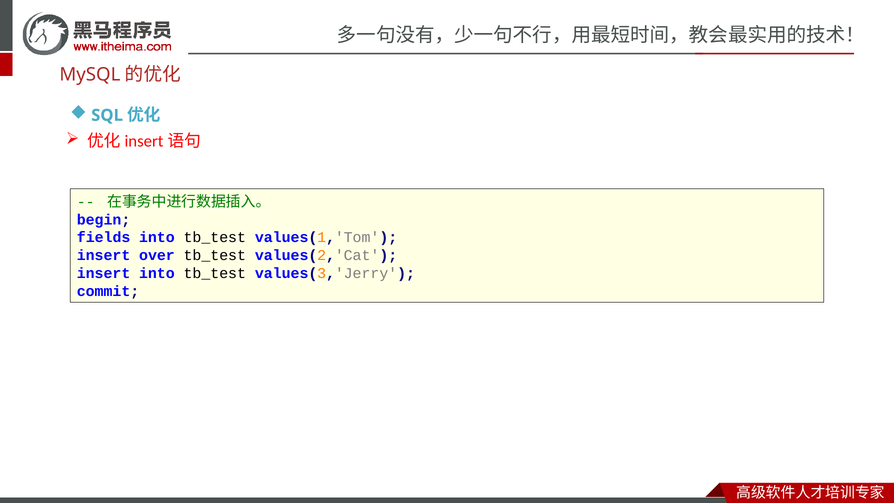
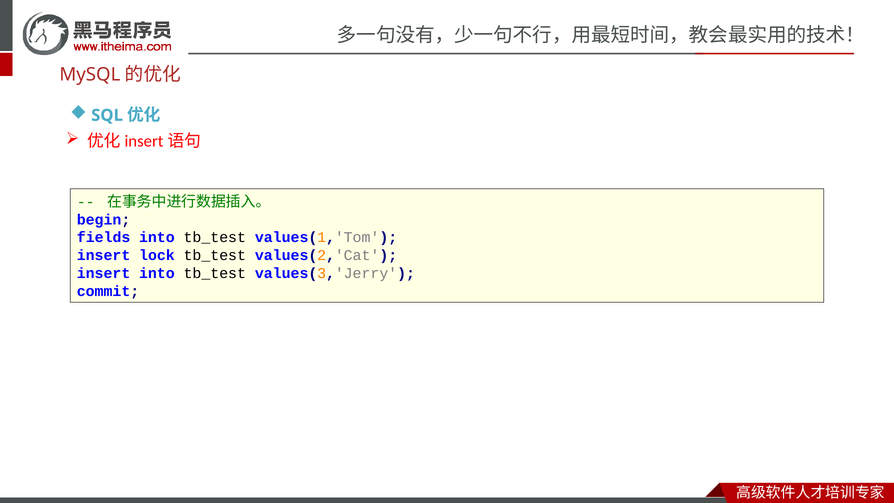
over: over -> lock
